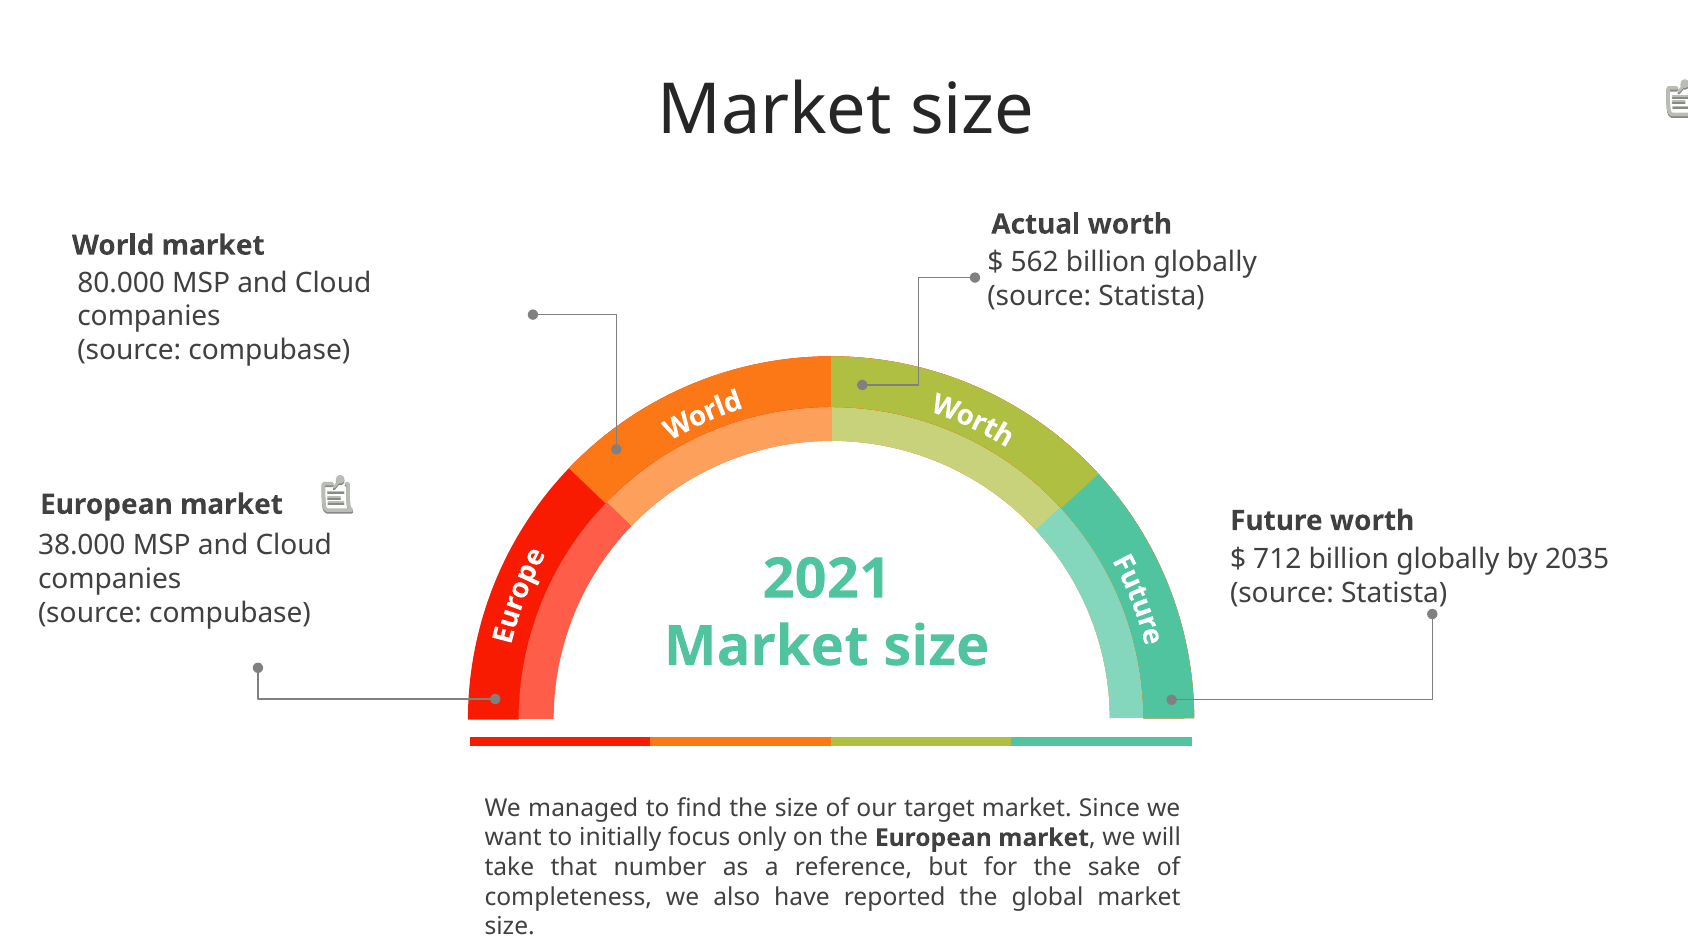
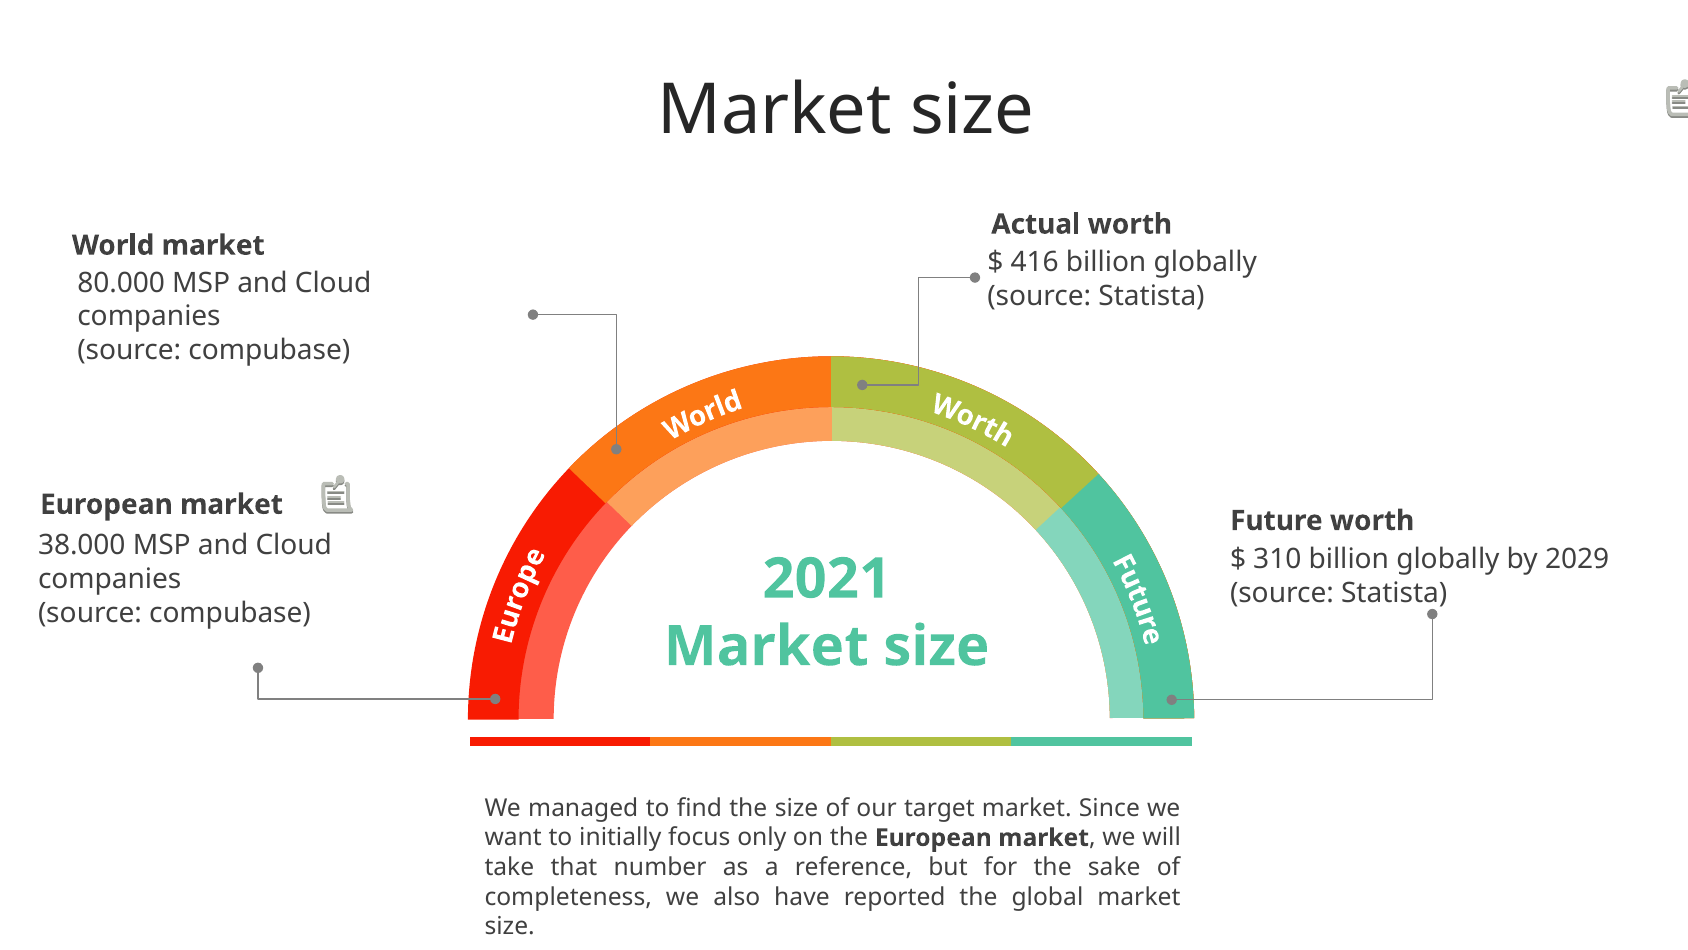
562: 562 -> 416
712: 712 -> 310
2035: 2035 -> 2029
